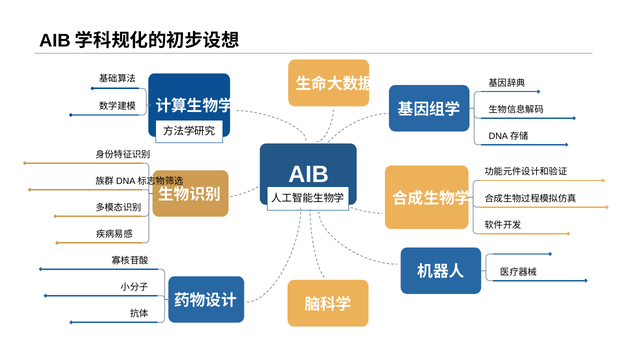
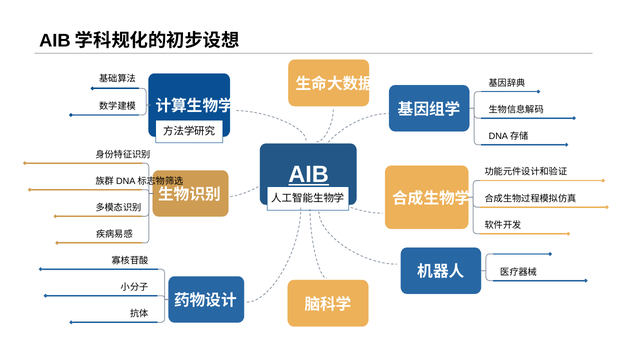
AIB at (309, 174) underline: none -> present
